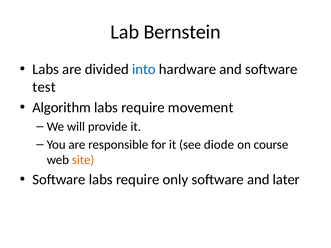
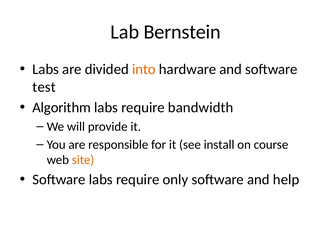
into colour: blue -> orange
movement: movement -> bandwidth
diode: diode -> install
later: later -> help
